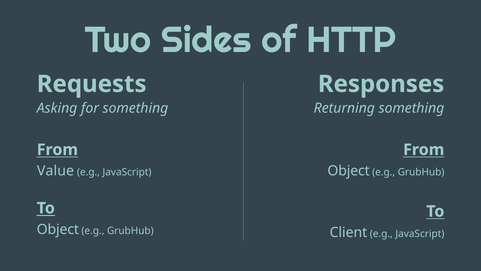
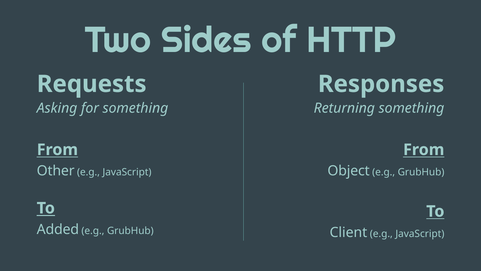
Value: Value -> Other
Object at (58, 229): Object -> Added
